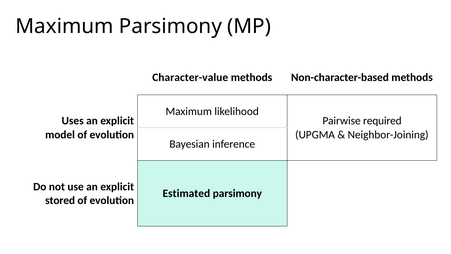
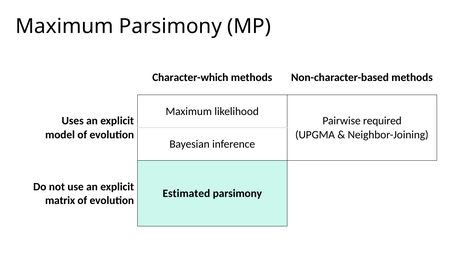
Character-value: Character-value -> Character-which
stored: stored -> matrix
